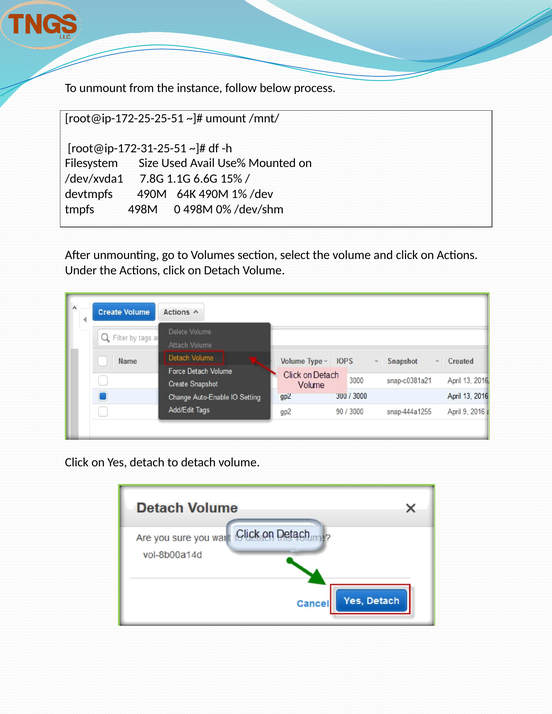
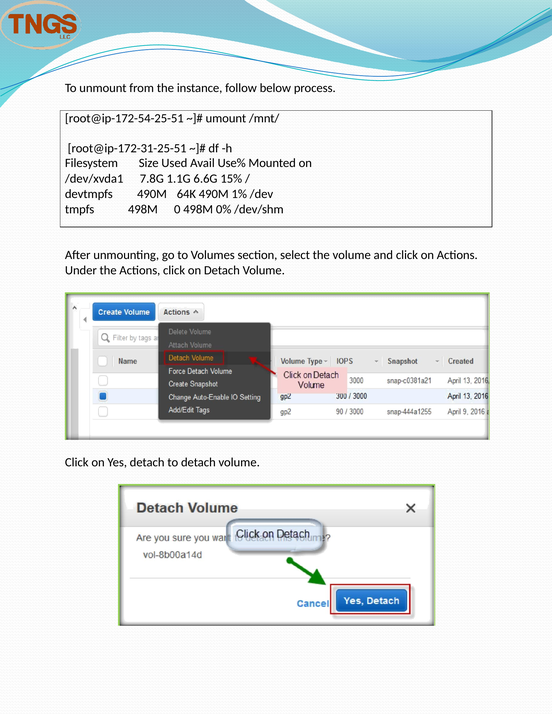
root@ip-172-25-25-51: root@ip-172-25-25-51 -> root@ip-172-54-25-51
